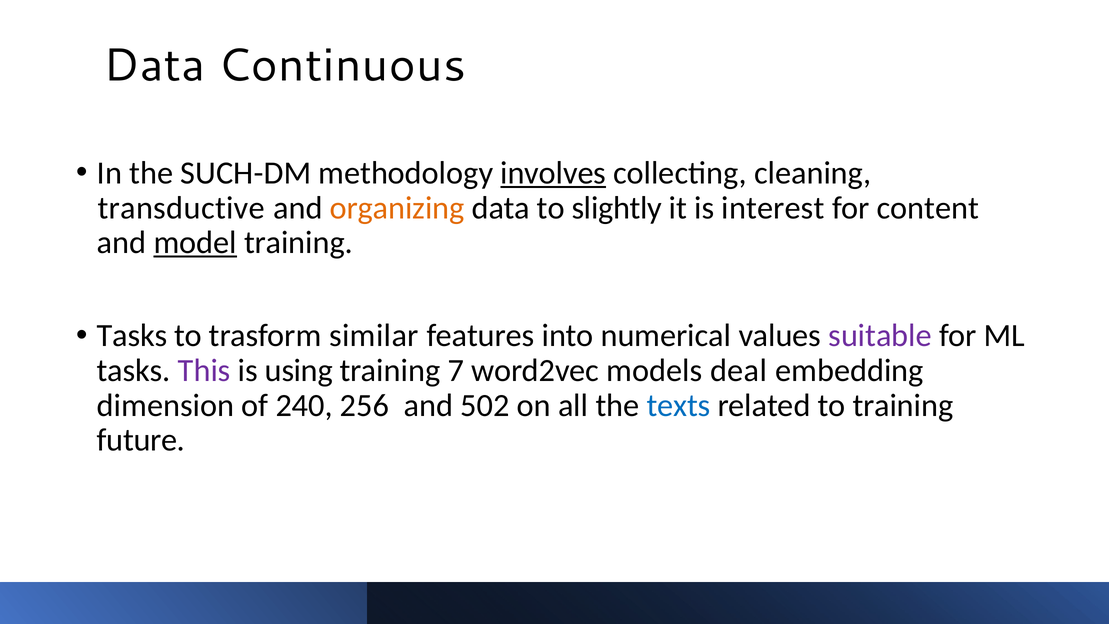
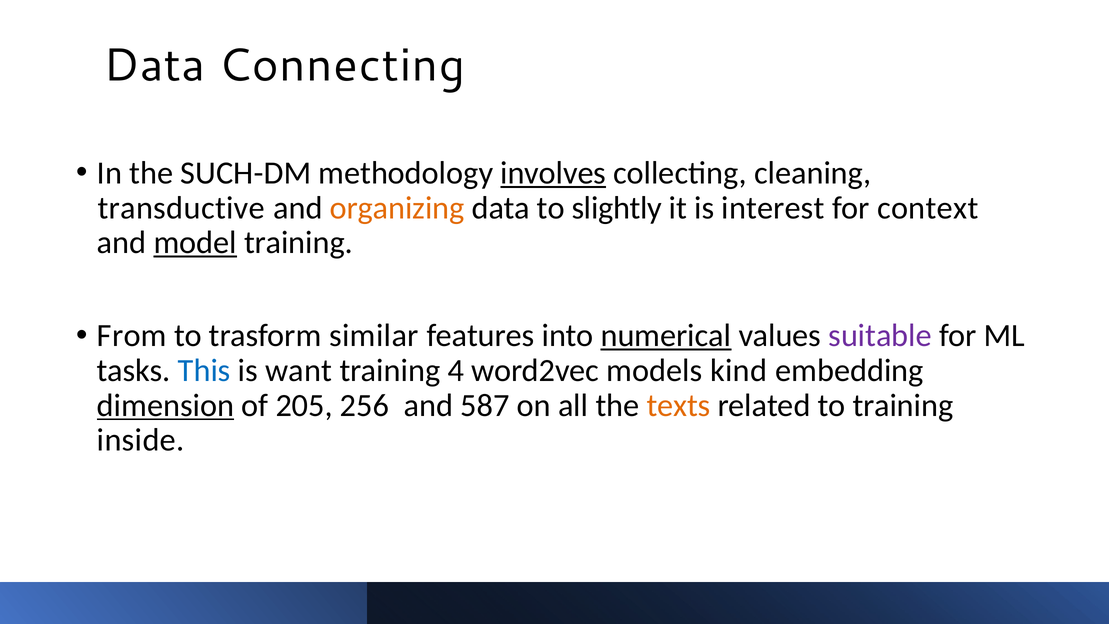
Continuous: Continuous -> Connecting
content: content -> context
Tasks at (132, 335): Tasks -> From
numerical underline: none -> present
This colour: purple -> blue
using: using -> want
7: 7 -> 4
deal: deal -> kind
dimension underline: none -> present
240: 240 -> 205
502: 502 -> 587
texts colour: blue -> orange
future: future -> inside
